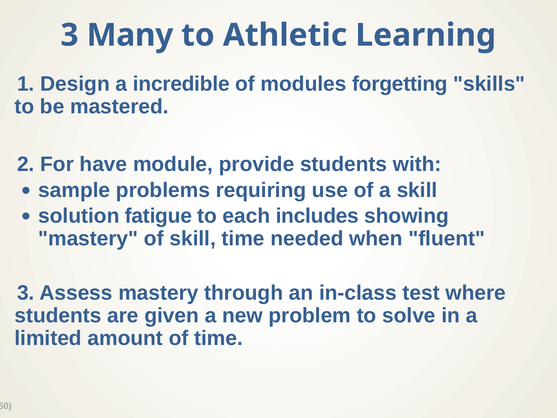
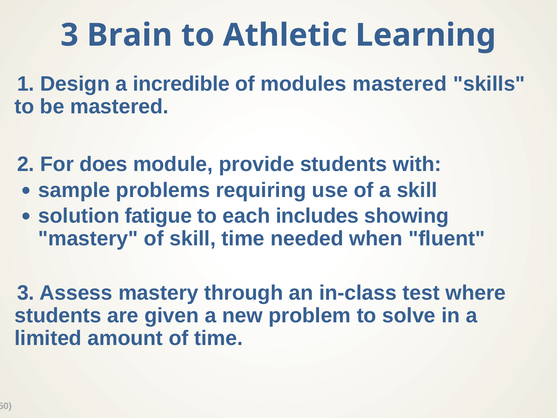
Many: Many -> Brain
modules forgetting: forgetting -> mastered
have: have -> does
